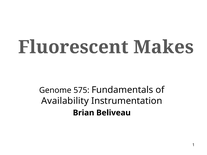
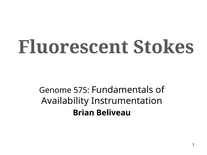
Makes: Makes -> Stokes
